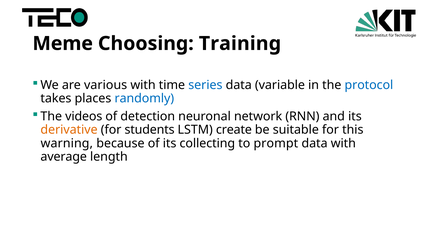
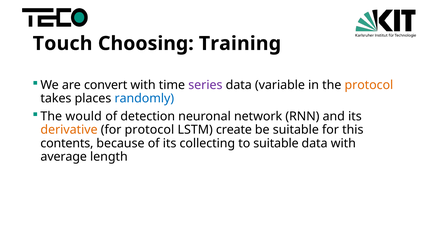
Meme: Meme -> Touch
various: various -> convert
series colour: blue -> purple
protocol at (369, 85) colour: blue -> orange
videos: videos -> would
for students: students -> protocol
warning: warning -> contents
to prompt: prompt -> suitable
